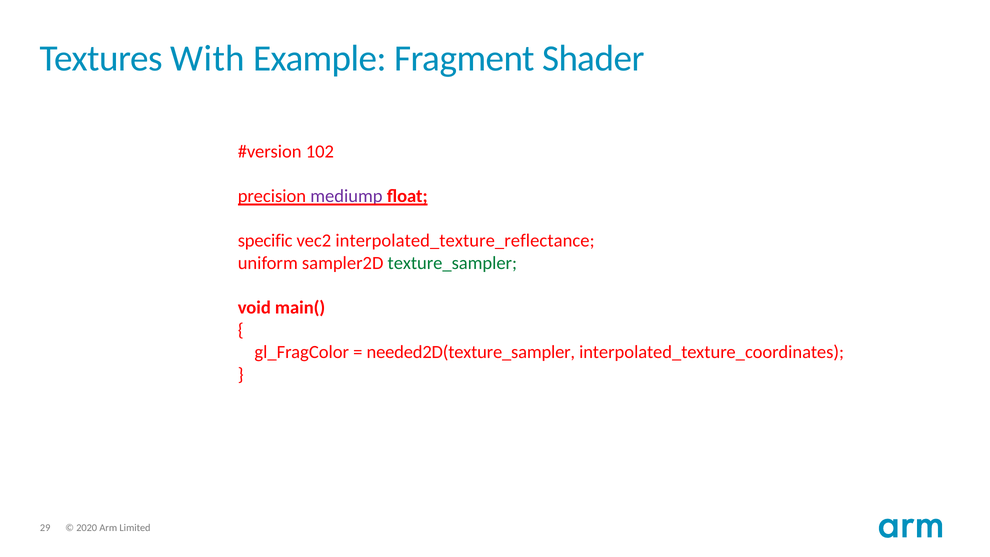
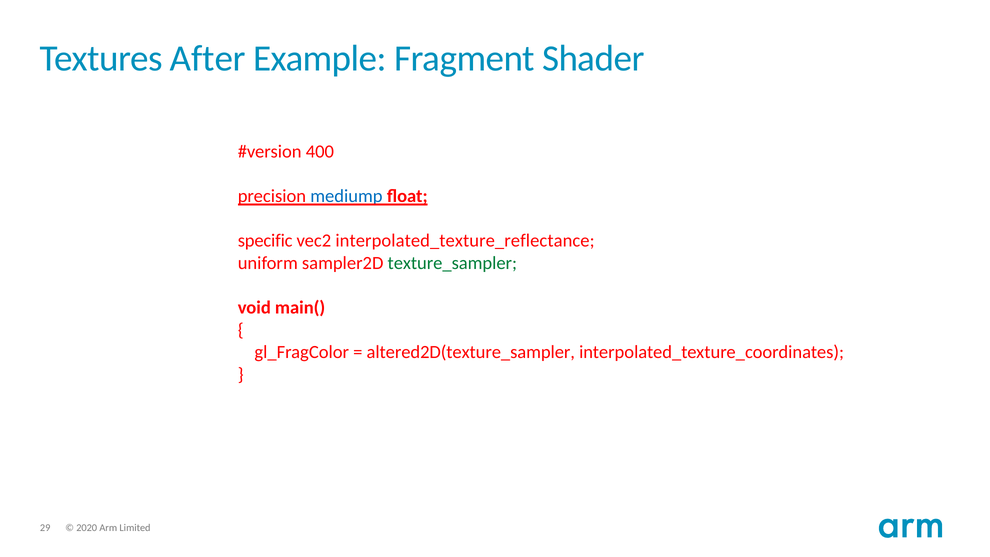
With: With -> After
102: 102 -> 400
mediump colour: purple -> blue
needed2D(texture_sampler: needed2D(texture_sampler -> altered2D(texture_sampler
